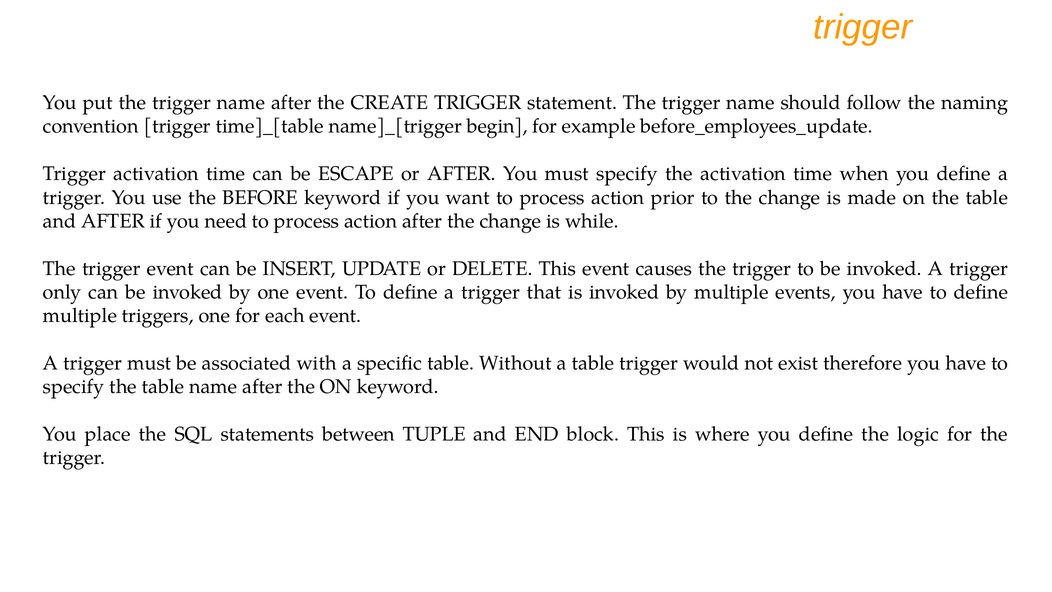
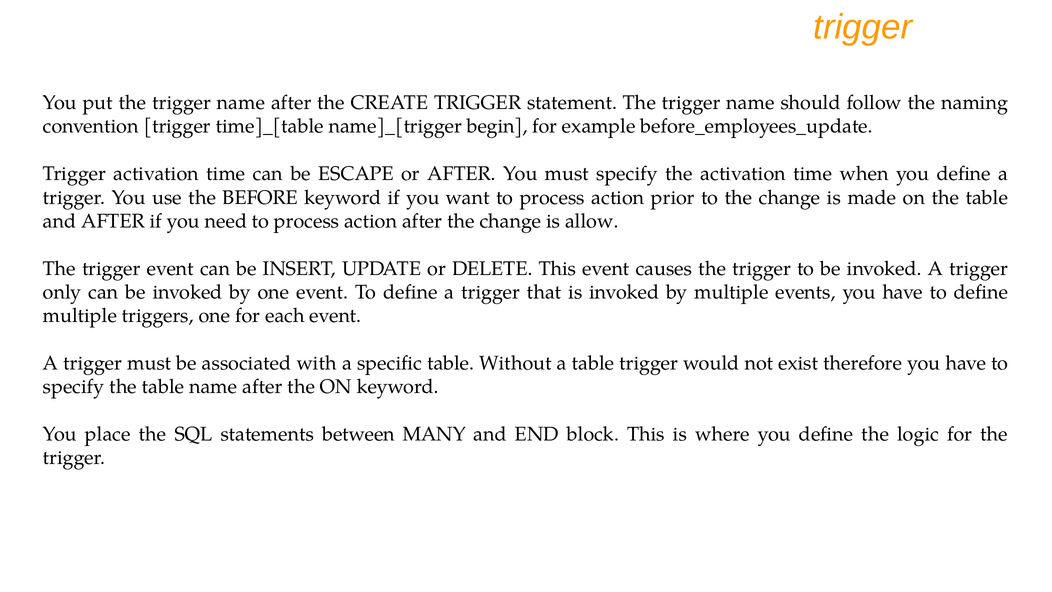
while: while -> allow
TUPLE: TUPLE -> MANY
